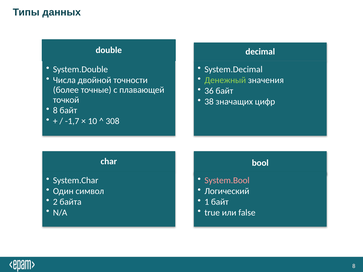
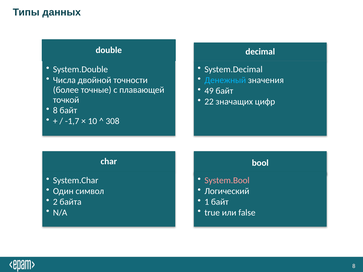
Денежный colour: light green -> light blue
36: 36 -> 49
38: 38 -> 22
